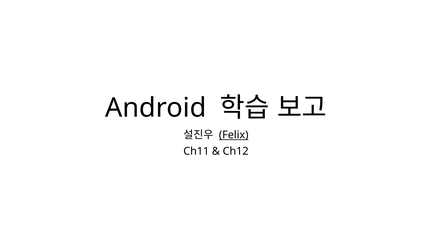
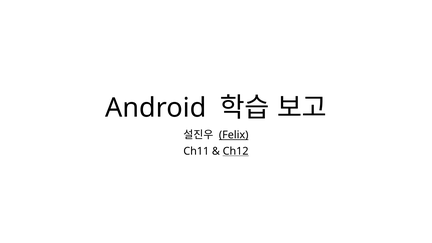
Ch12 underline: none -> present
